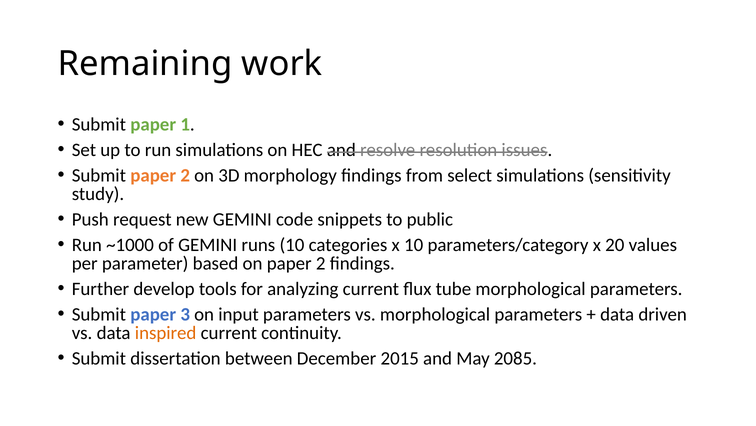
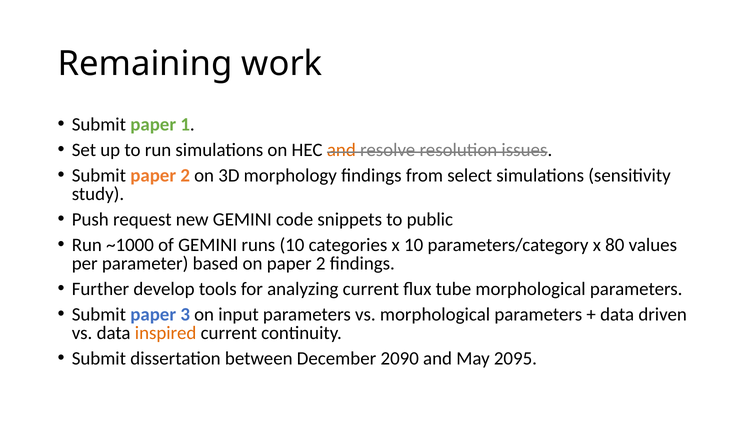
and at (341, 150) colour: black -> orange
20: 20 -> 80
2015: 2015 -> 2090
2085: 2085 -> 2095
